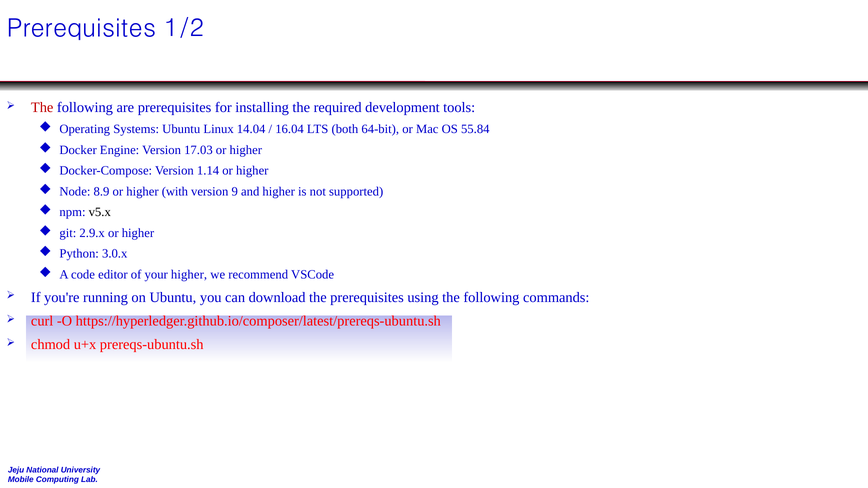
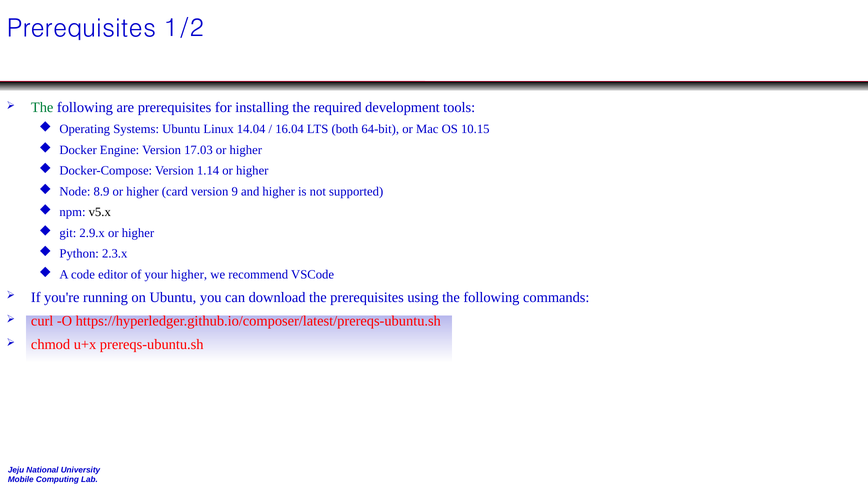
The at (42, 108) colour: red -> green
55.84: 55.84 -> 10.15
with: with -> card
3.0.x: 3.0.x -> 2.3.x
